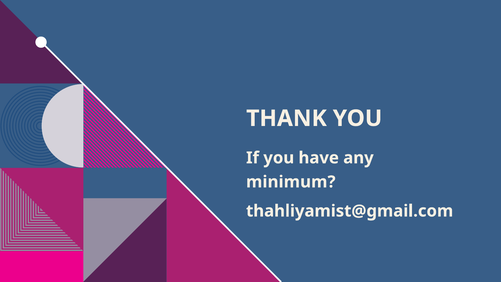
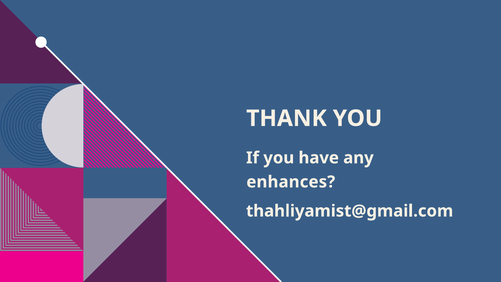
minimum: minimum -> enhances
